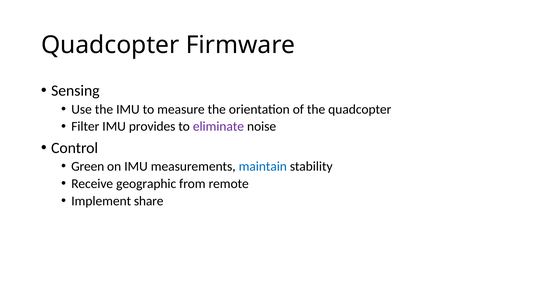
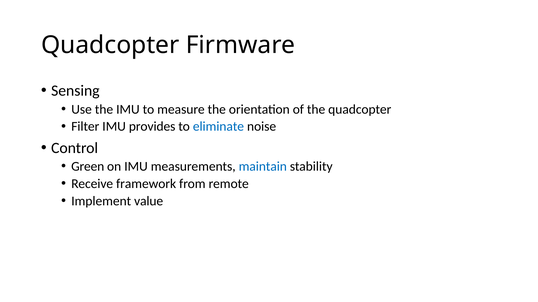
eliminate colour: purple -> blue
geographic: geographic -> framework
share: share -> value
